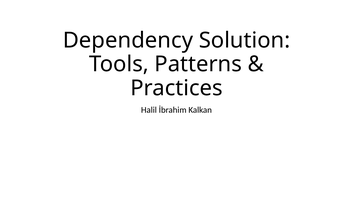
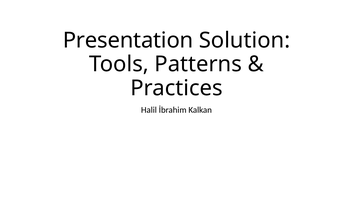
Dependency: Dependency -> Presentation
